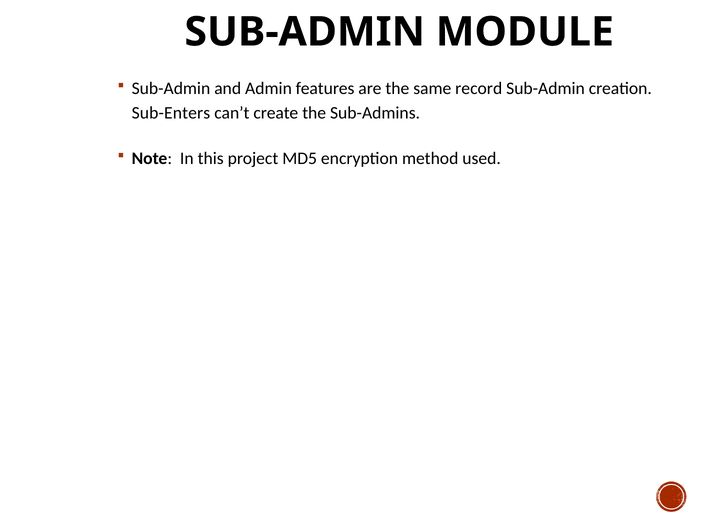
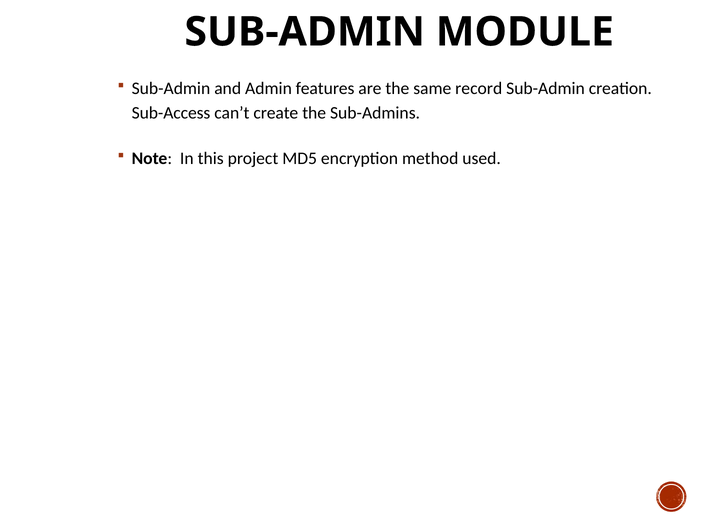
Sub-Enters: Sub-Enters -> Sub-Access
